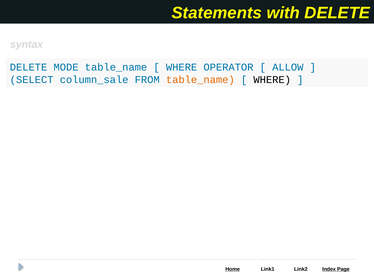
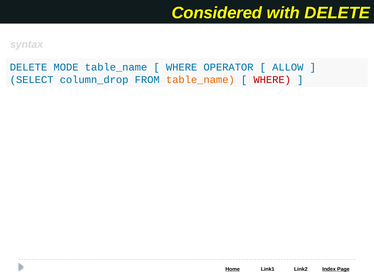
Statements: Statements -> Considered
column_sale: column_sale -> column_drop
WHERE at (272, 80) colour: black -> red
